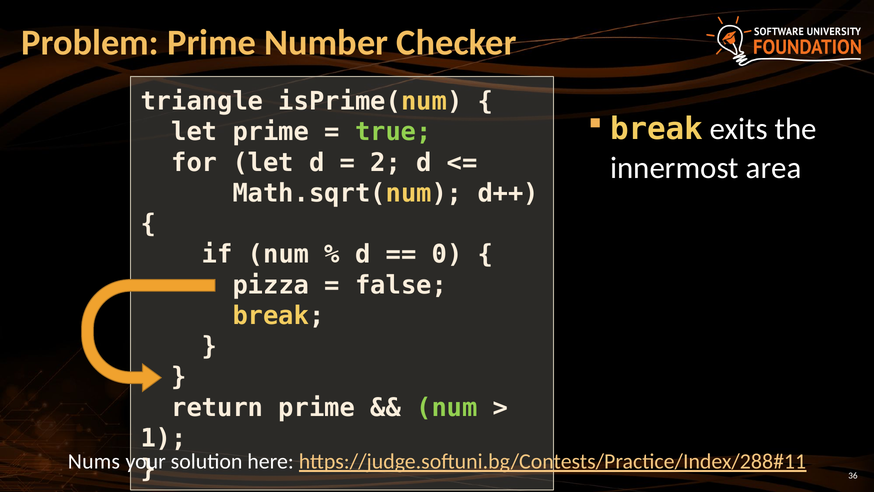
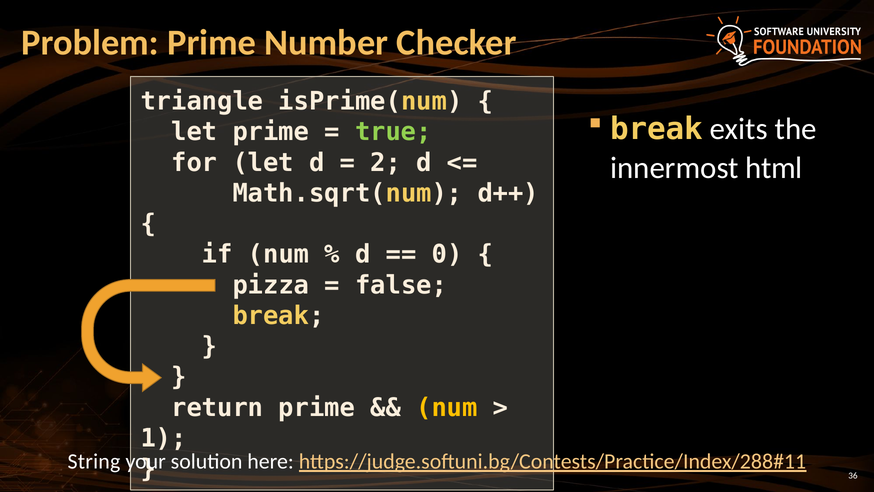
area: area -> html
num at (447, 407) colour: light green -> yellow
Nums: Nums -> String
